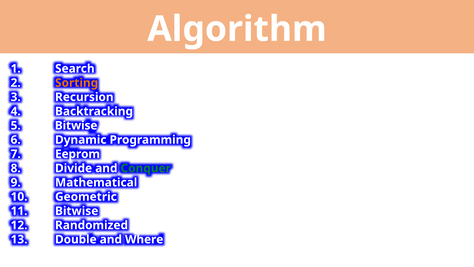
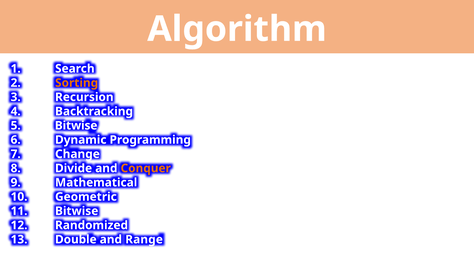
Eeprom: Eeprom -> Change
Conquer colour: green -> orange
Where: Where -> Range
